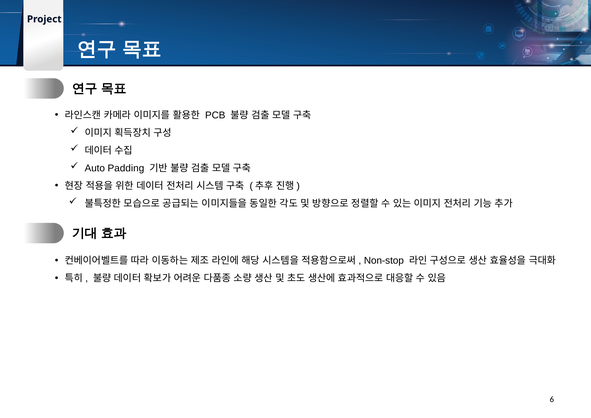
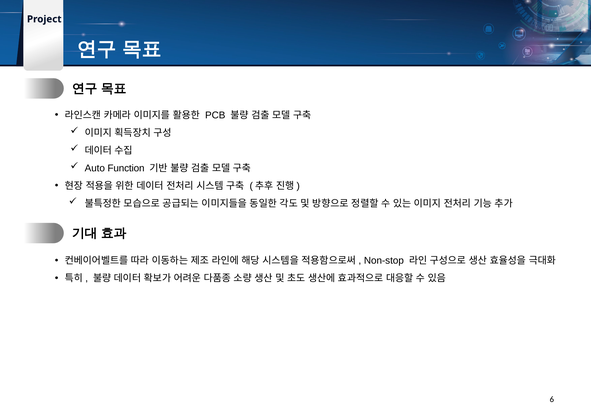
Padding: Padding -> Function
